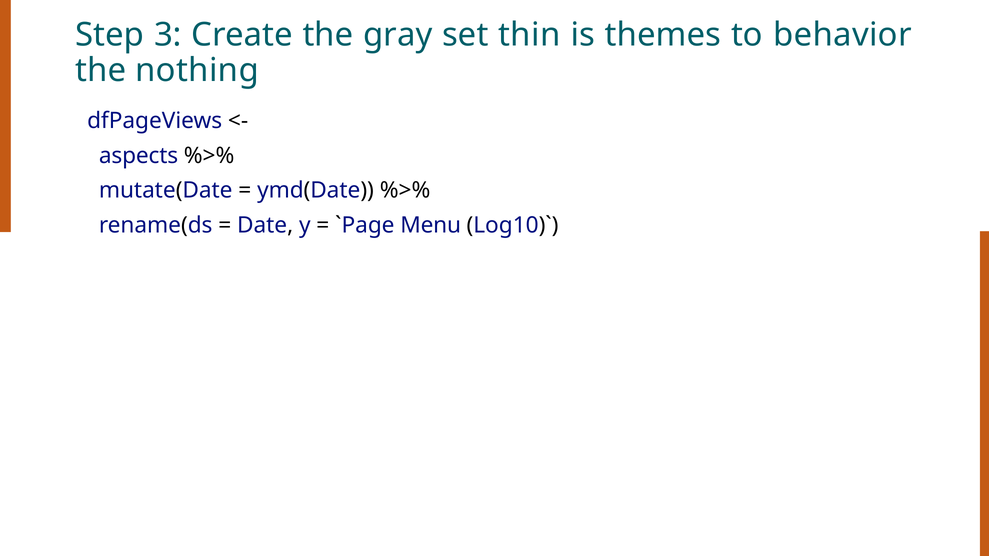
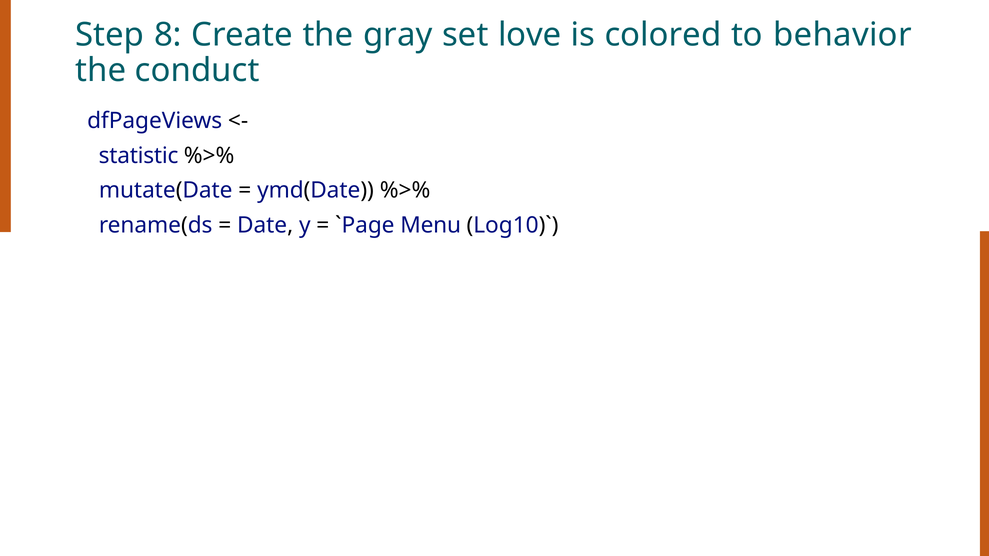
3: 3 -> 8
thin: thin -> love
themes: themes -> colored
nothing: nothing -> conduct
aspects: aspects -> statistic
